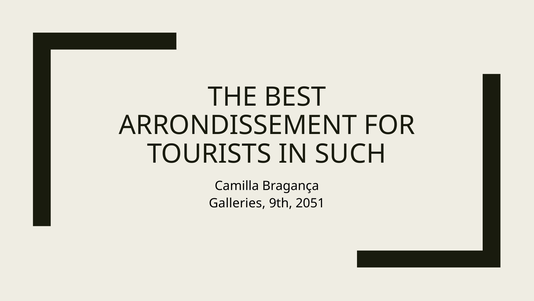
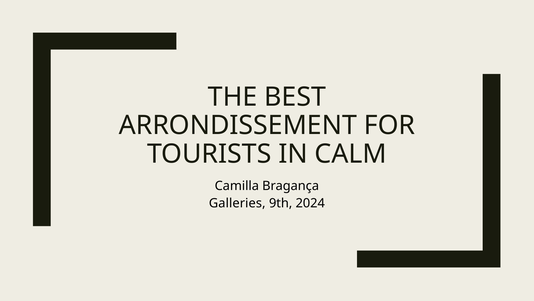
SUCH: SUCH -> CALM
2051: 2051 -> 2024
